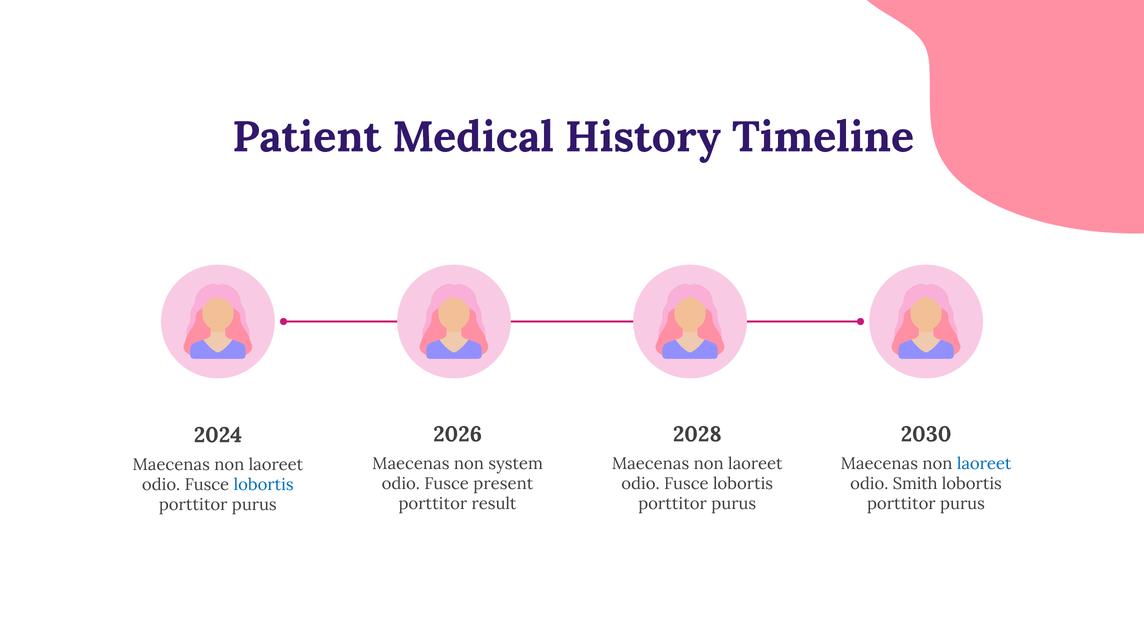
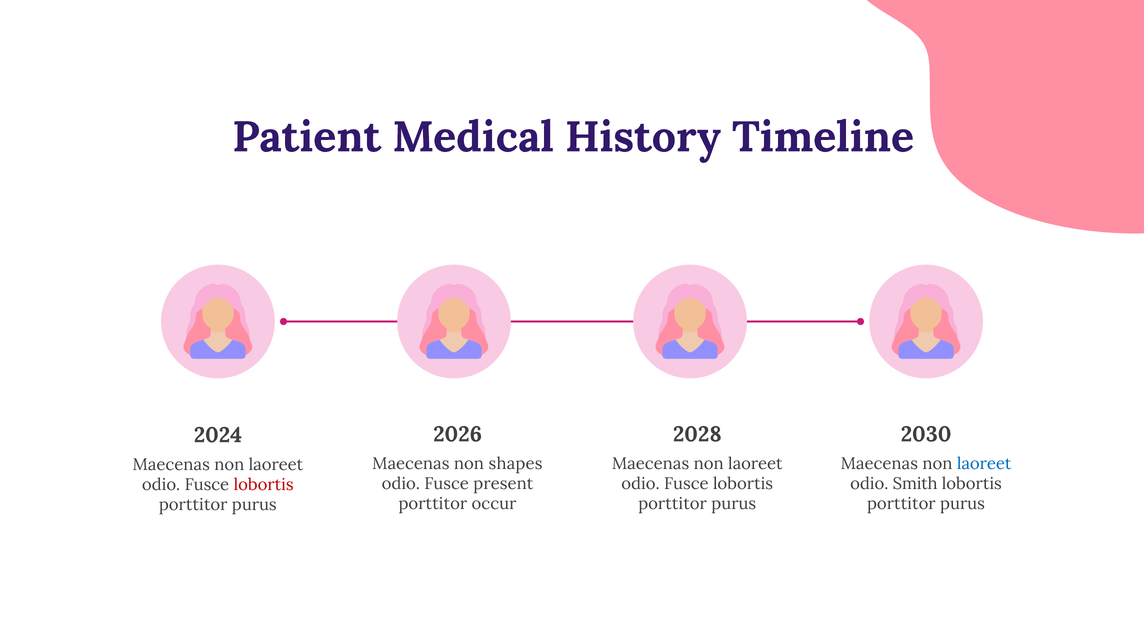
system: system -> shapes
lobortis at (264, 485) colour: blue -> red
result: result -> occur
